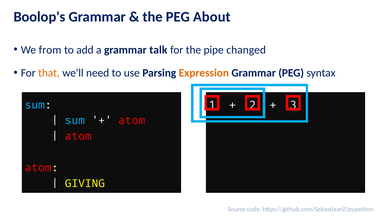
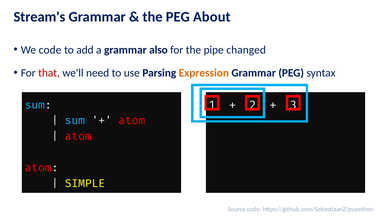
Boolop's: Boolop's -> Stream's
We from: from -> code
talk: talk -> also
that colour: orange -> red
GIVING: GIVING -> SIMPLE
